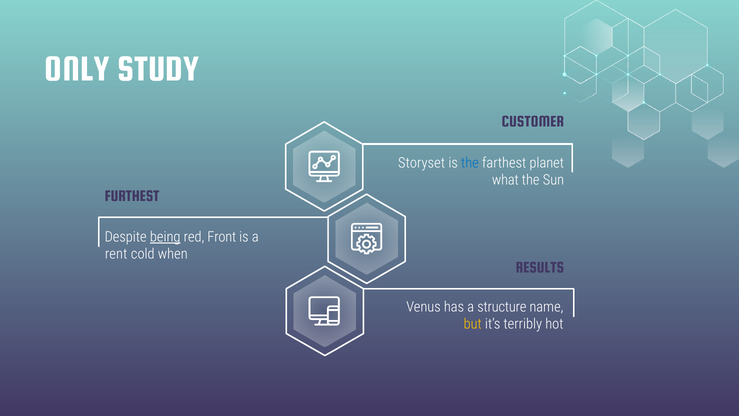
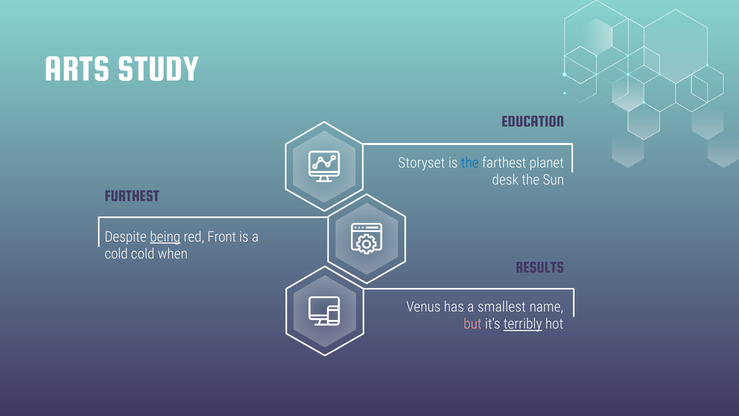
ONLY: ONLY -> ARTS
CUSTOMER: CUSTOMER -> EDUCATION
what: what -> desk
rent at (116, 254): rent -> cold
structure: structure -> smallest
but colour: yellow -> pink
terribly underline: none -> present
